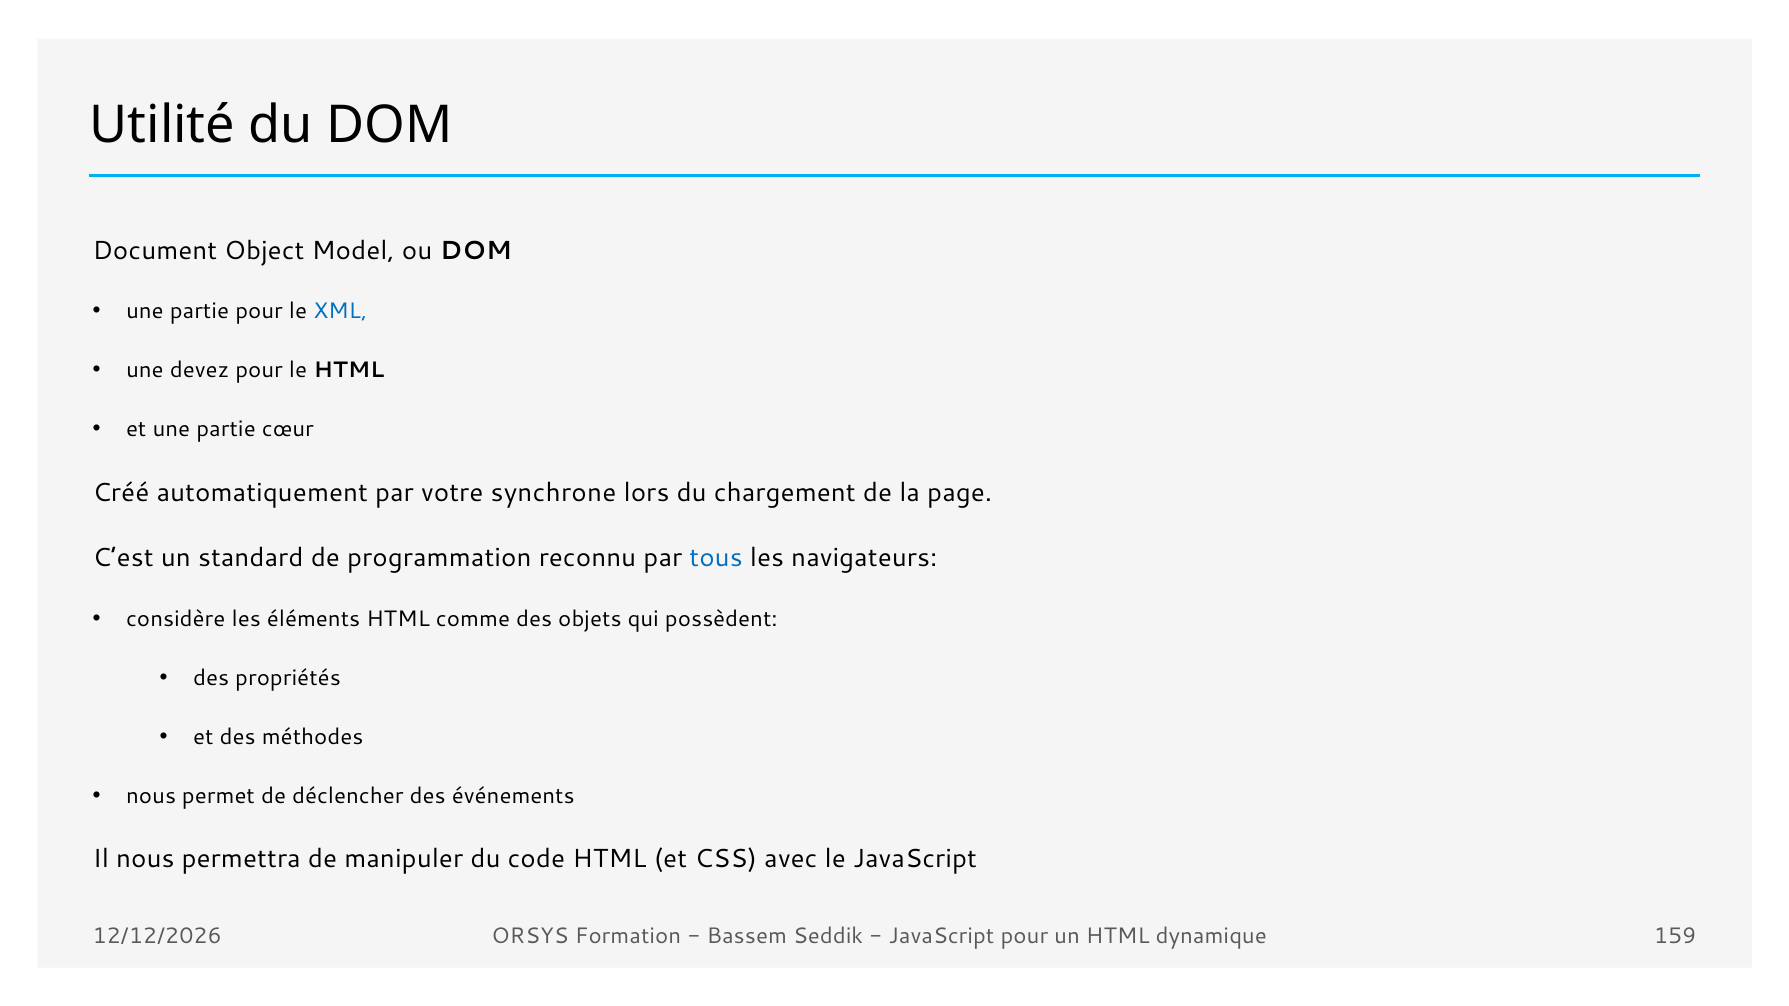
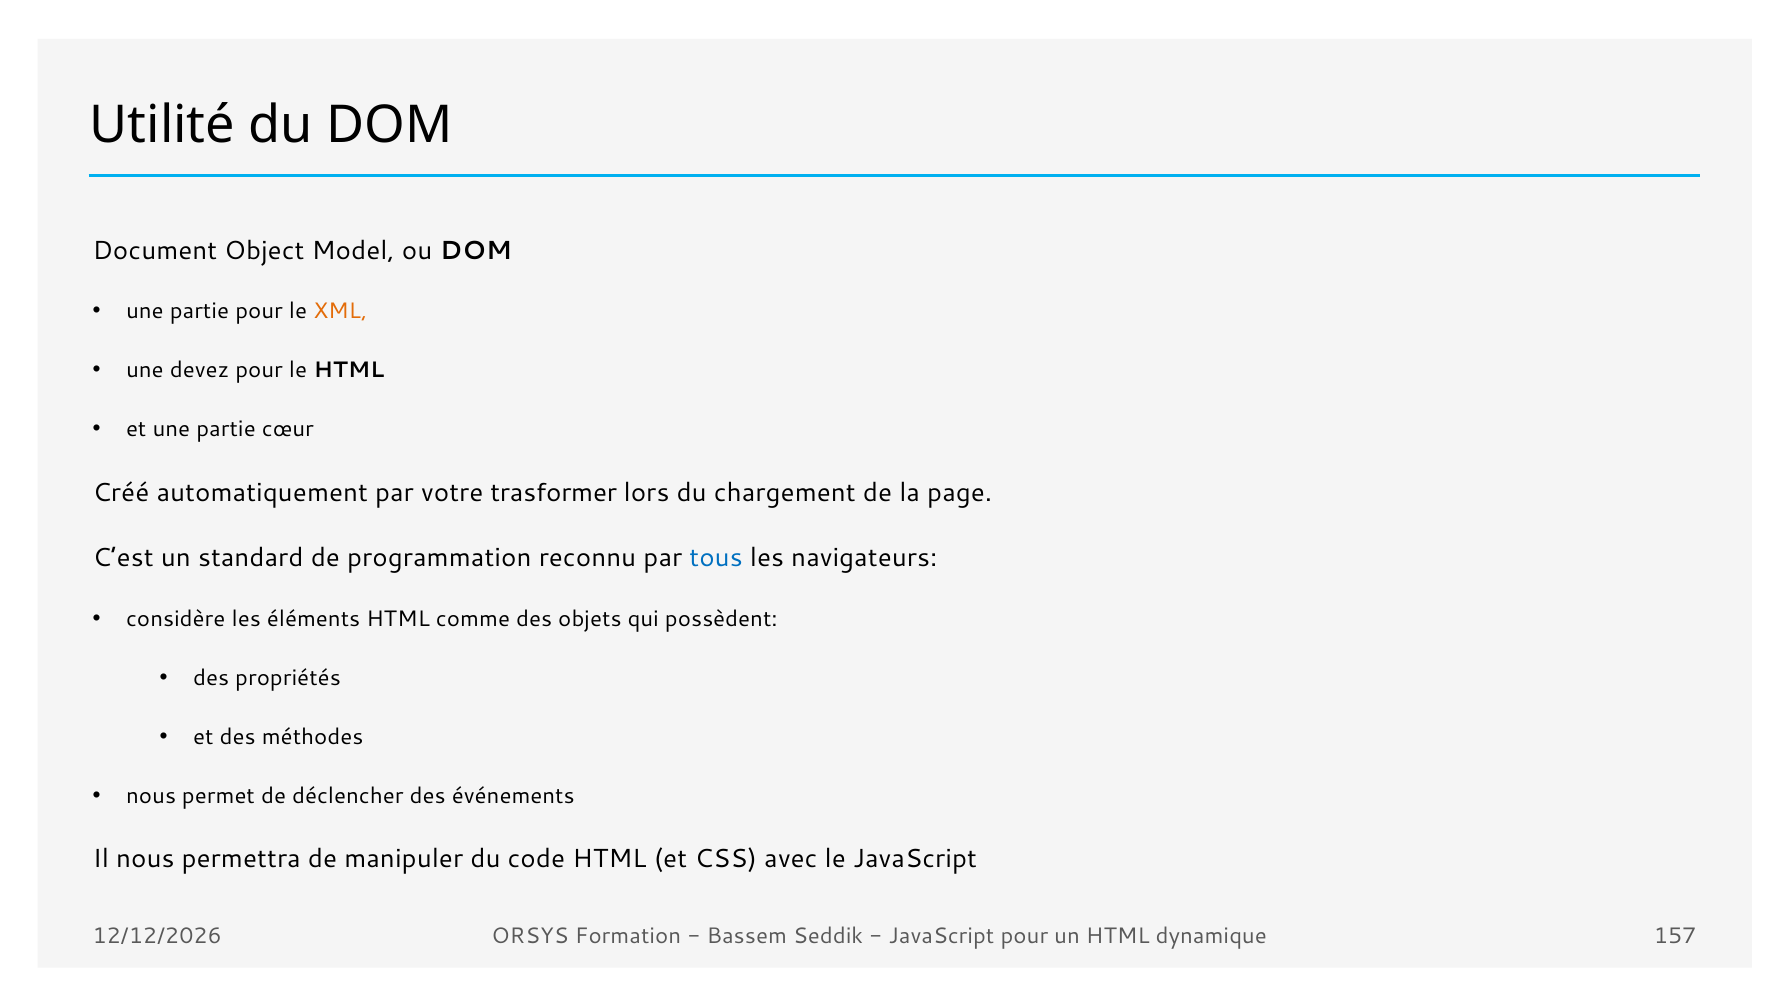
XML colour: blue -> orange
synchrone: synchrone -> trasformer
159: 159 -> 157
